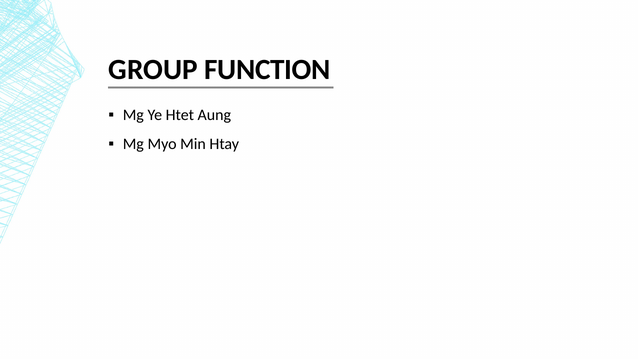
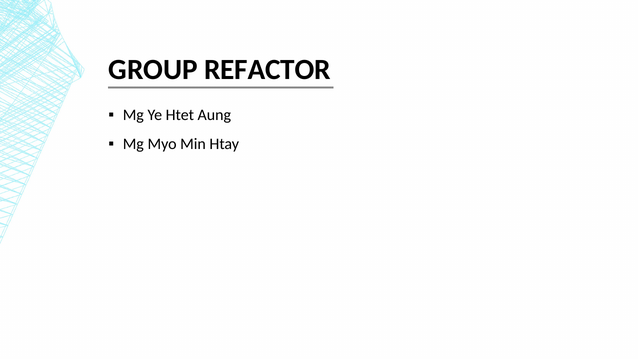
FUNCTION: FUNCTION -> REFACTOR
